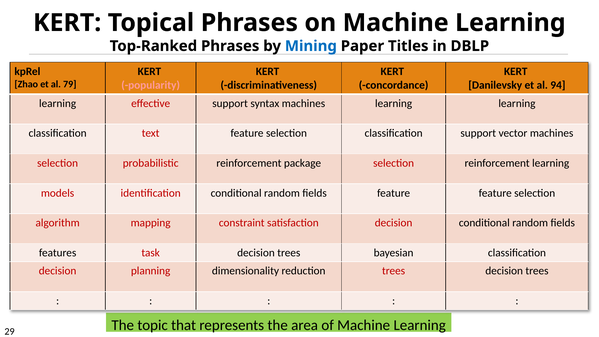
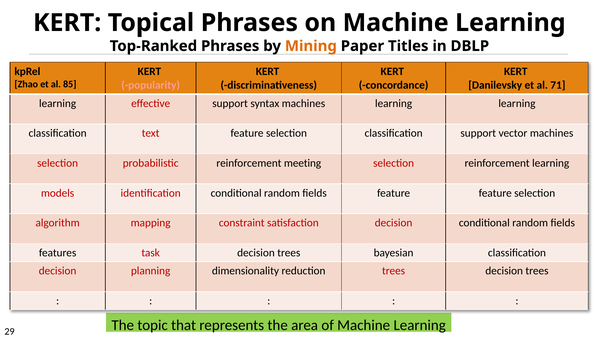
Mining colour: blue -> orange
79: 79 -> 85
94: 94 -> 71
package: package -> meeting
